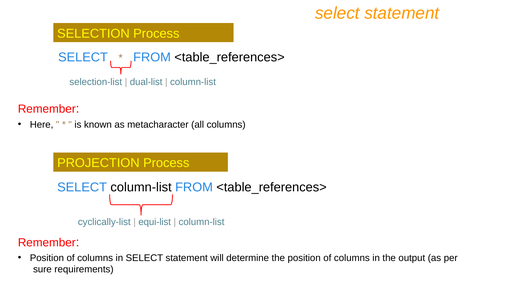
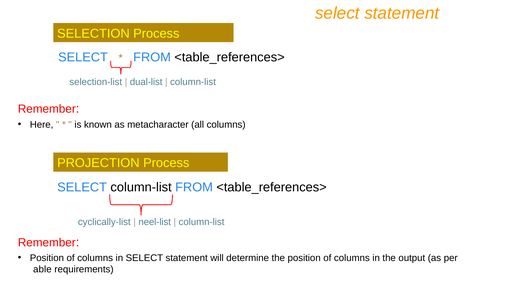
equi-list: equi-list -> neel-list
sure: sure -> able
